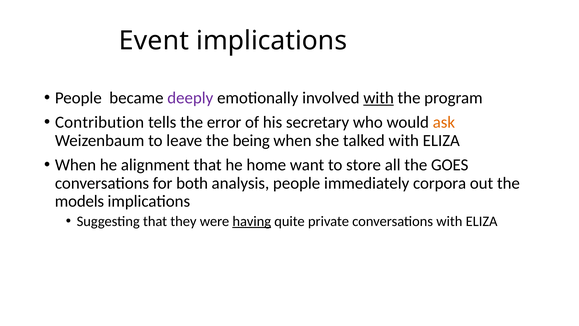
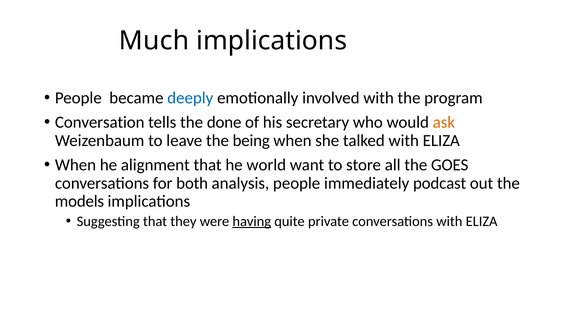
Event: Event -> Much
deeply colour: purple -> blue
with at (379, 98) underline: present -> none
Contribution: Contribution -> Conversation
error: error -> done
home: home -> world
corpora: corpora -> podcast
